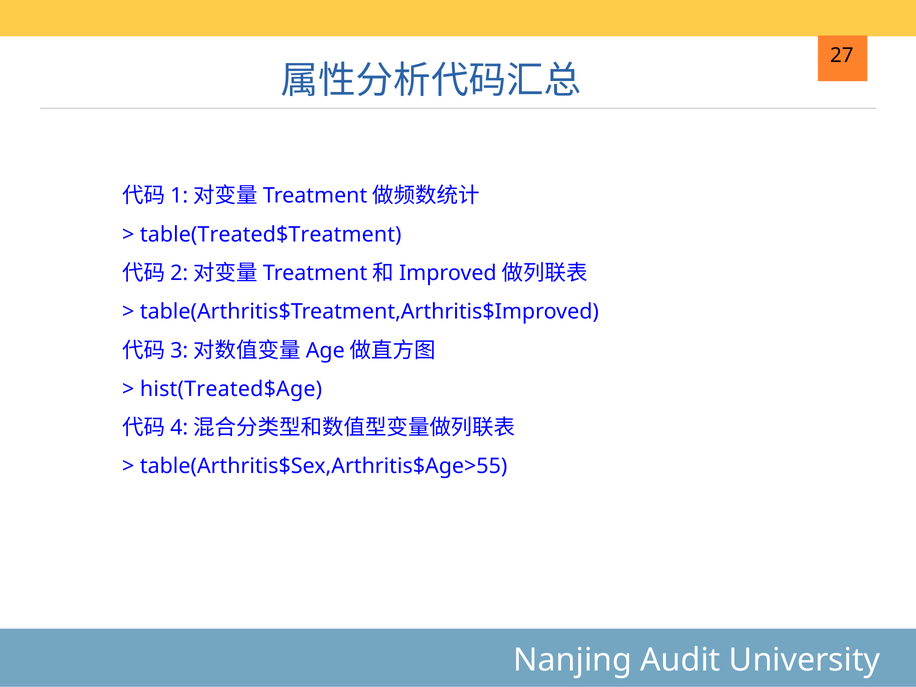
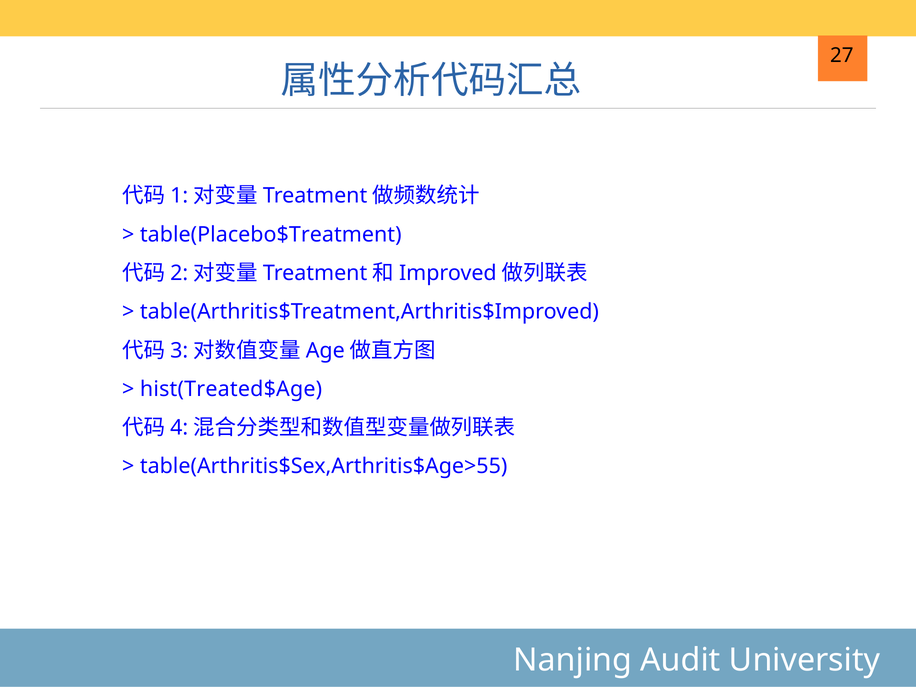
table(Treated$Treatment: table(Treated$Treatment -> table(Placebo$Treatment
